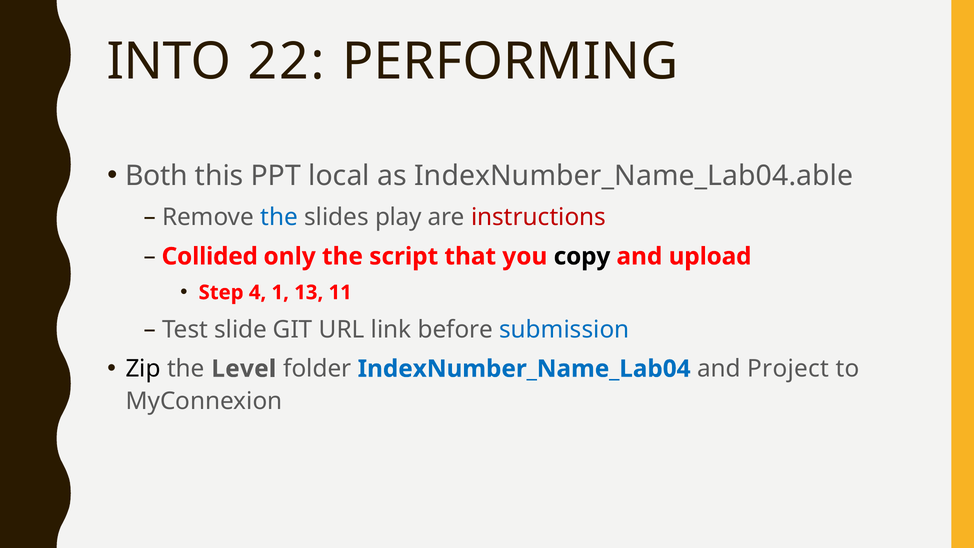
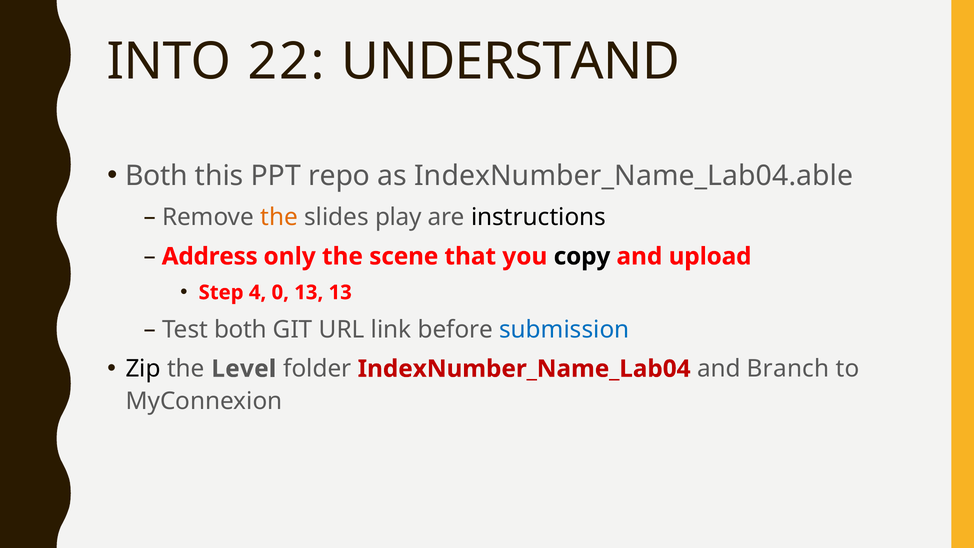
PERFORMING: PERFORMING -> UNDERSTAND
local: local -> repo
the at (279, 217) colour: blue -> orange
instructions colour: red -> black
Collided: Collided -> Address
script: script -> scene
1: 1 -> 0
13 11: 11 -> 13
Test slide: slide -> both
IndexNumber_Name_Lab04 colour: blue -> red
Project: Project -> Branch
